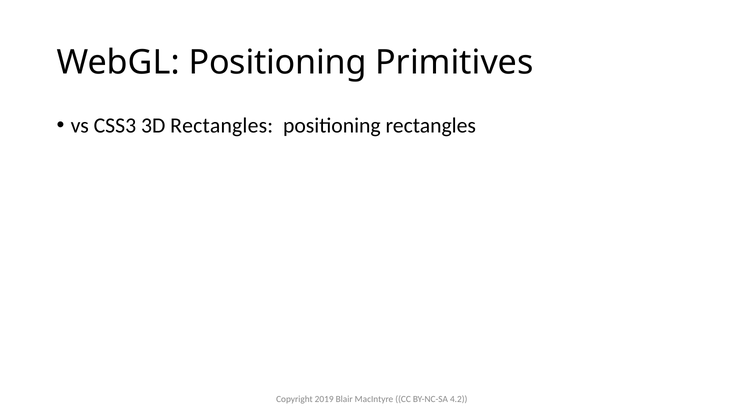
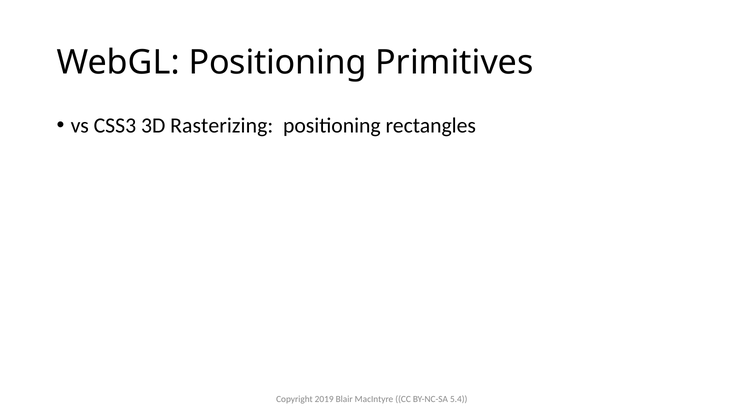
3D Rectangles: Rectangles -> Rasterizing
4.2: 4.2 -> 5.4
